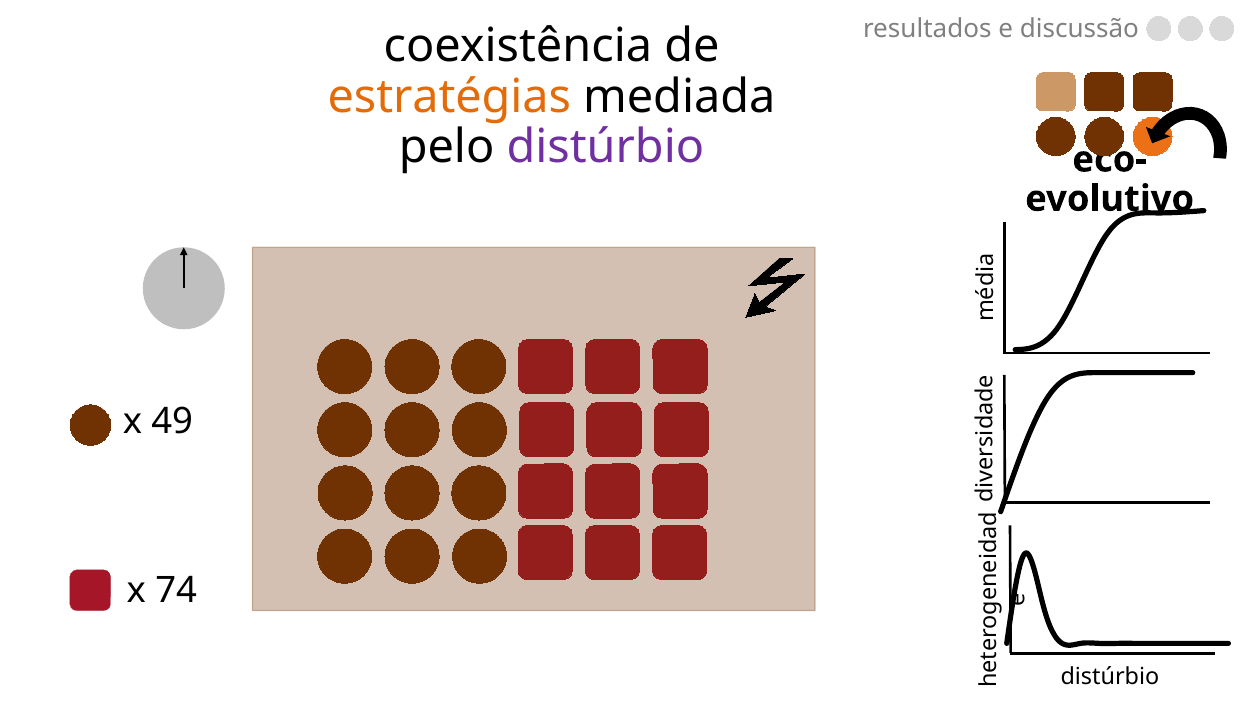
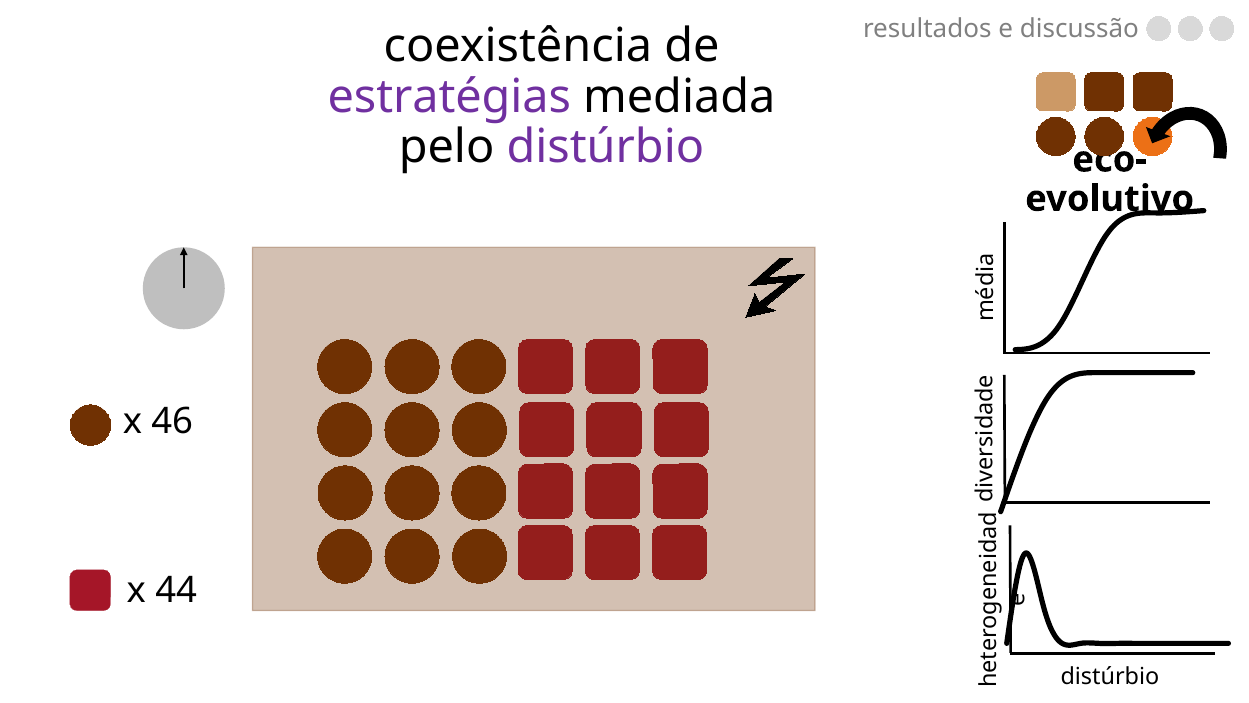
estratégias colour: orange -> purple
49: 49 -> 46
74: 74 -> 44
